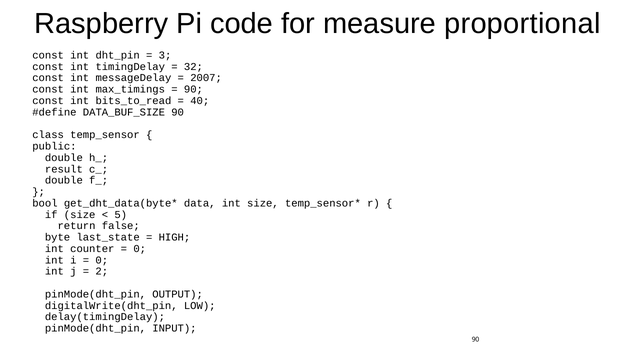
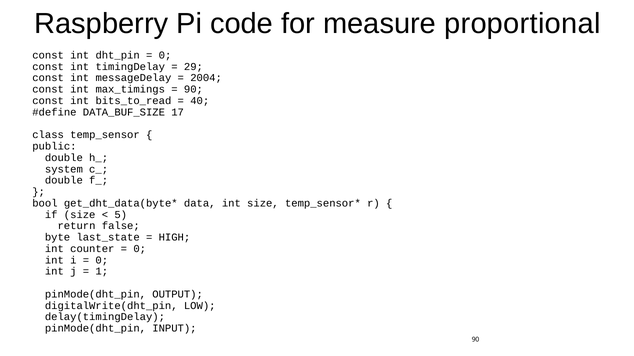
3 at (165, 55): 3 -> 0
32: 32 -> 29
2007: 2007 -> 2004
DATA_BUF_SIZE 90: 90 -> 17
result: result -> system
2: 2 -> 1
